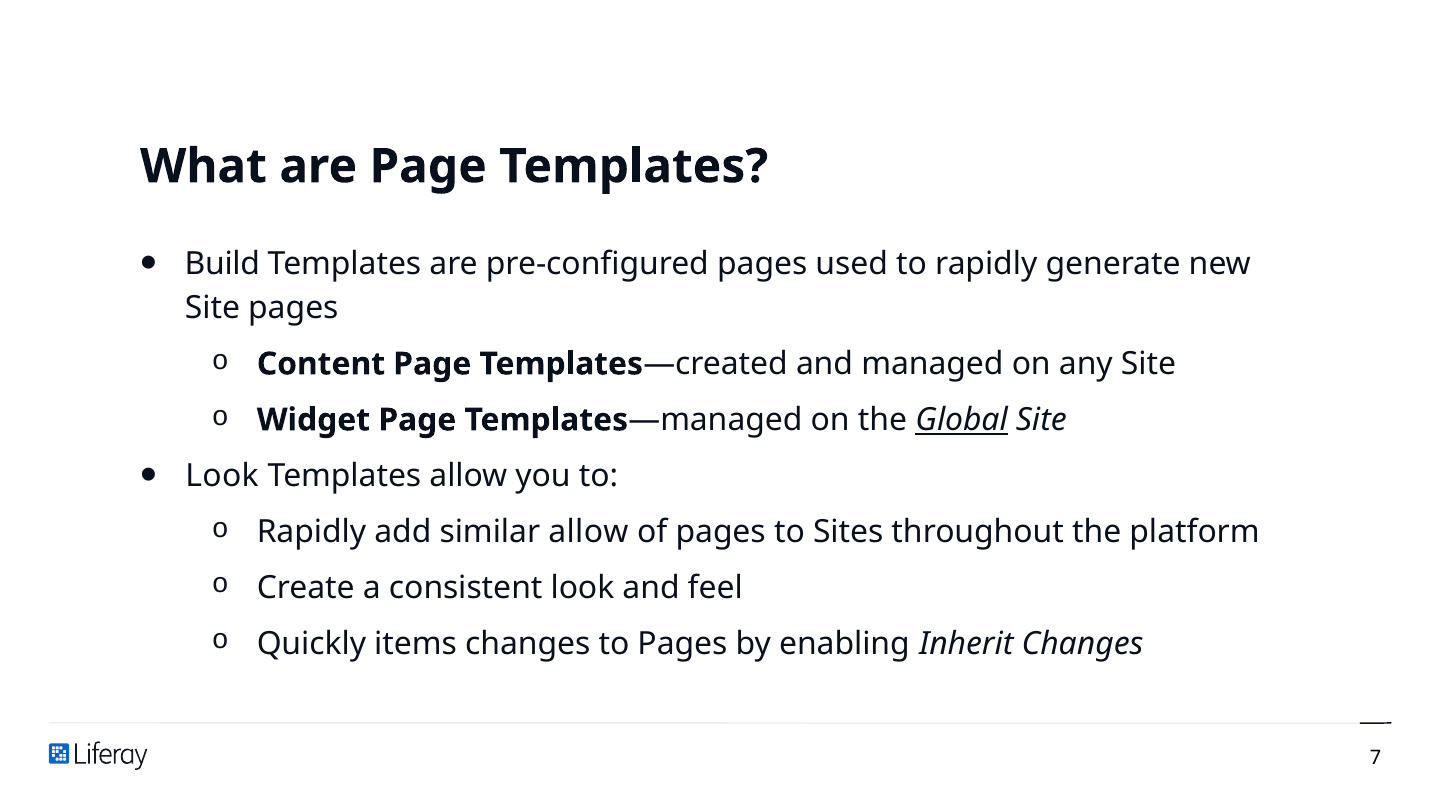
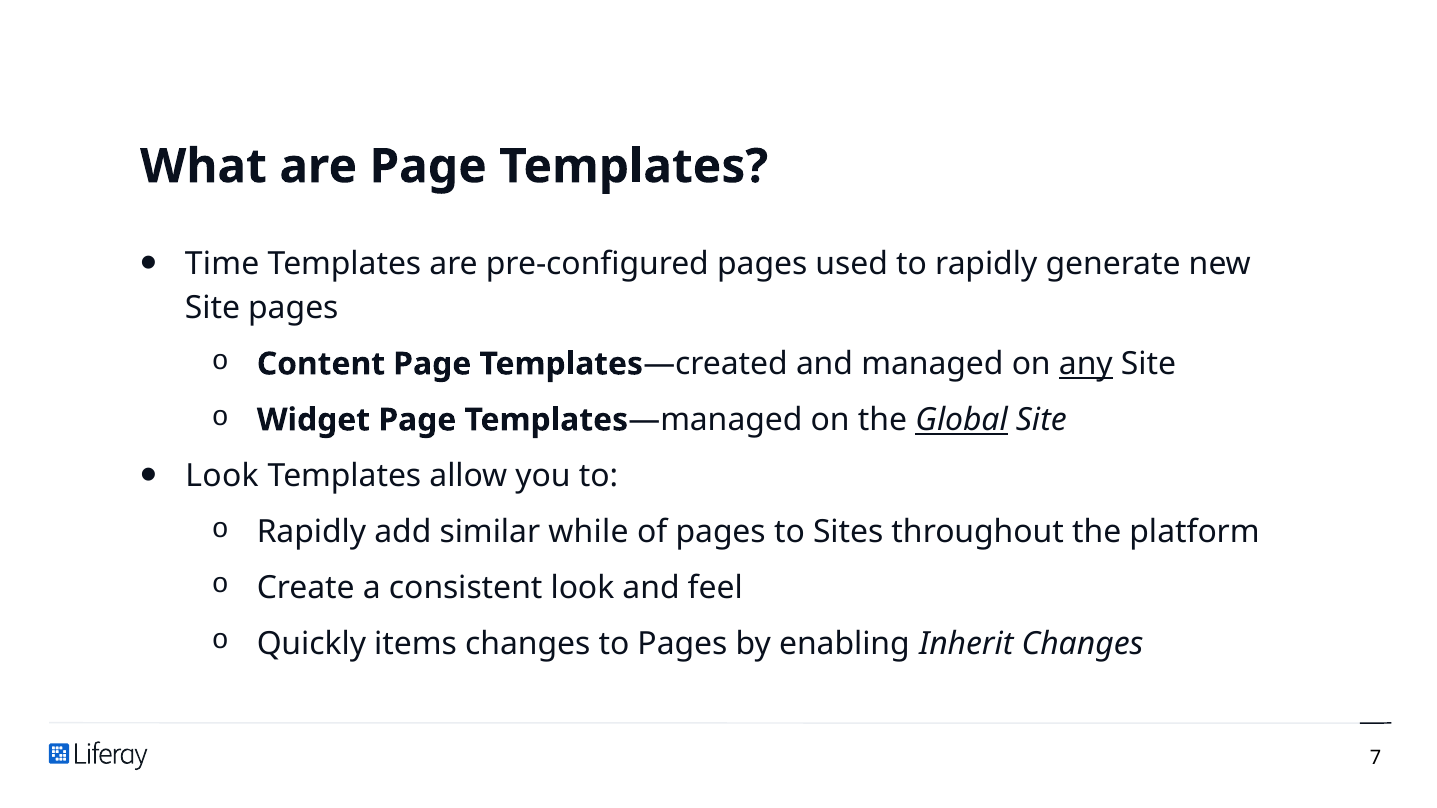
Build: Build -> Time
any underline: none -> present
similar allow: allow -> while
